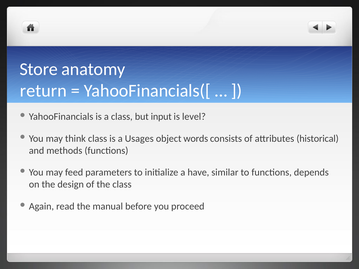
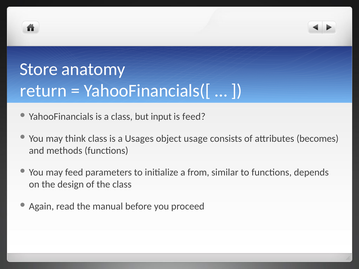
is level: level -> feed
words: words -> usage
historical: historical -> becomes
have: have -> from
